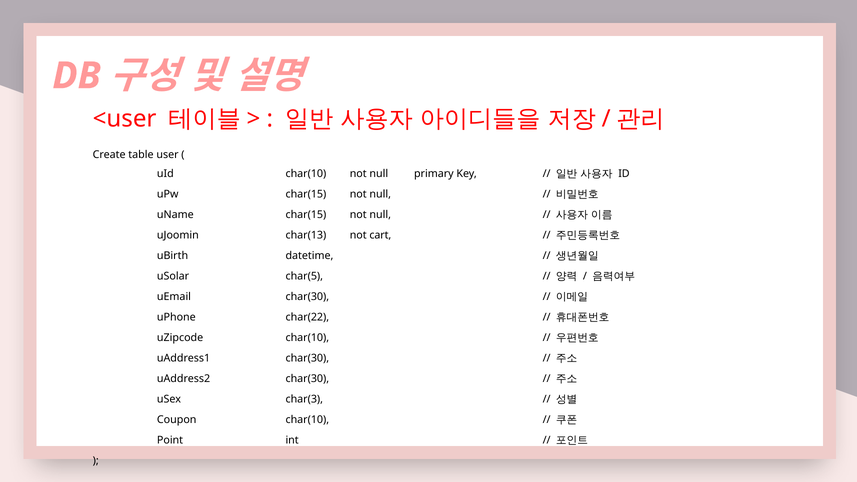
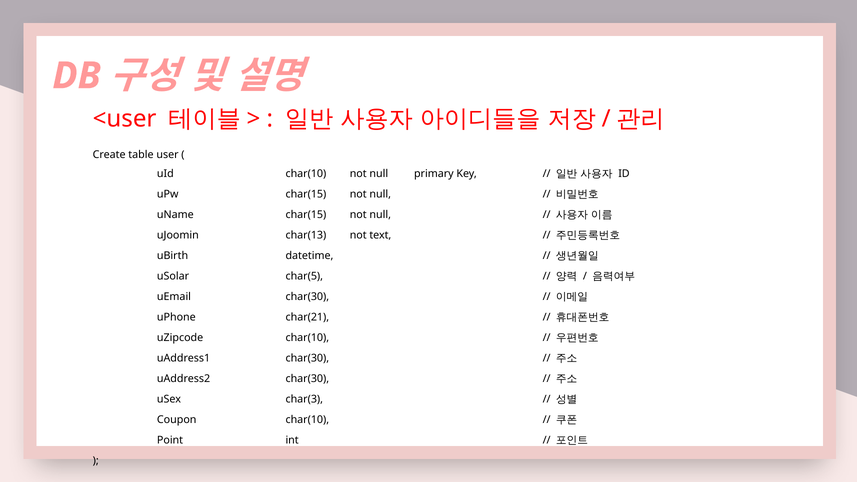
cart: cart -> text
char(22: char(22 -> char(21
